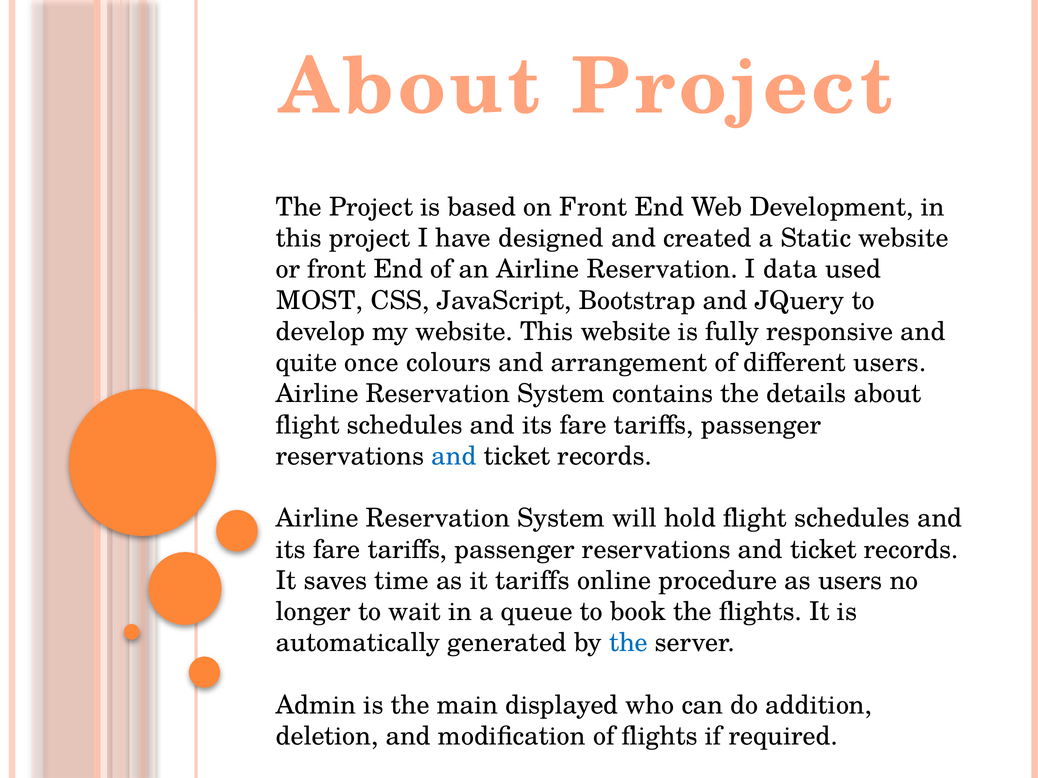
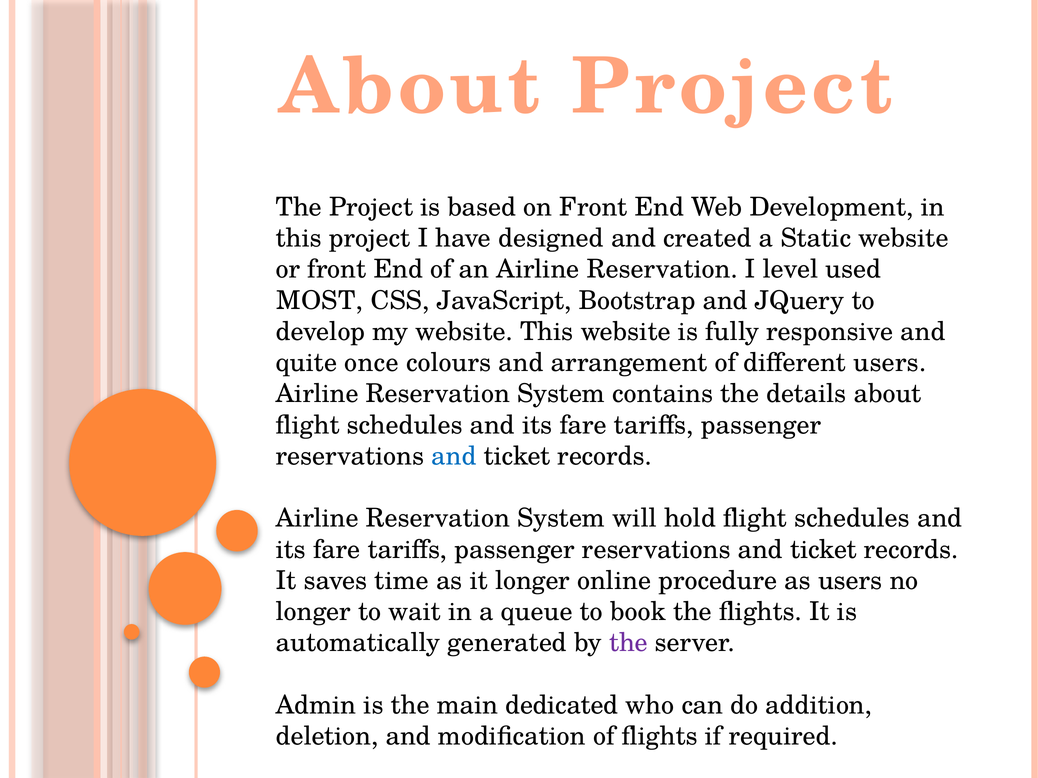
data: data -> level
it tariffs: tariffs -> longer
the at (628, 643) colour: blue -> purple
displayed: displayed -> dedicated
